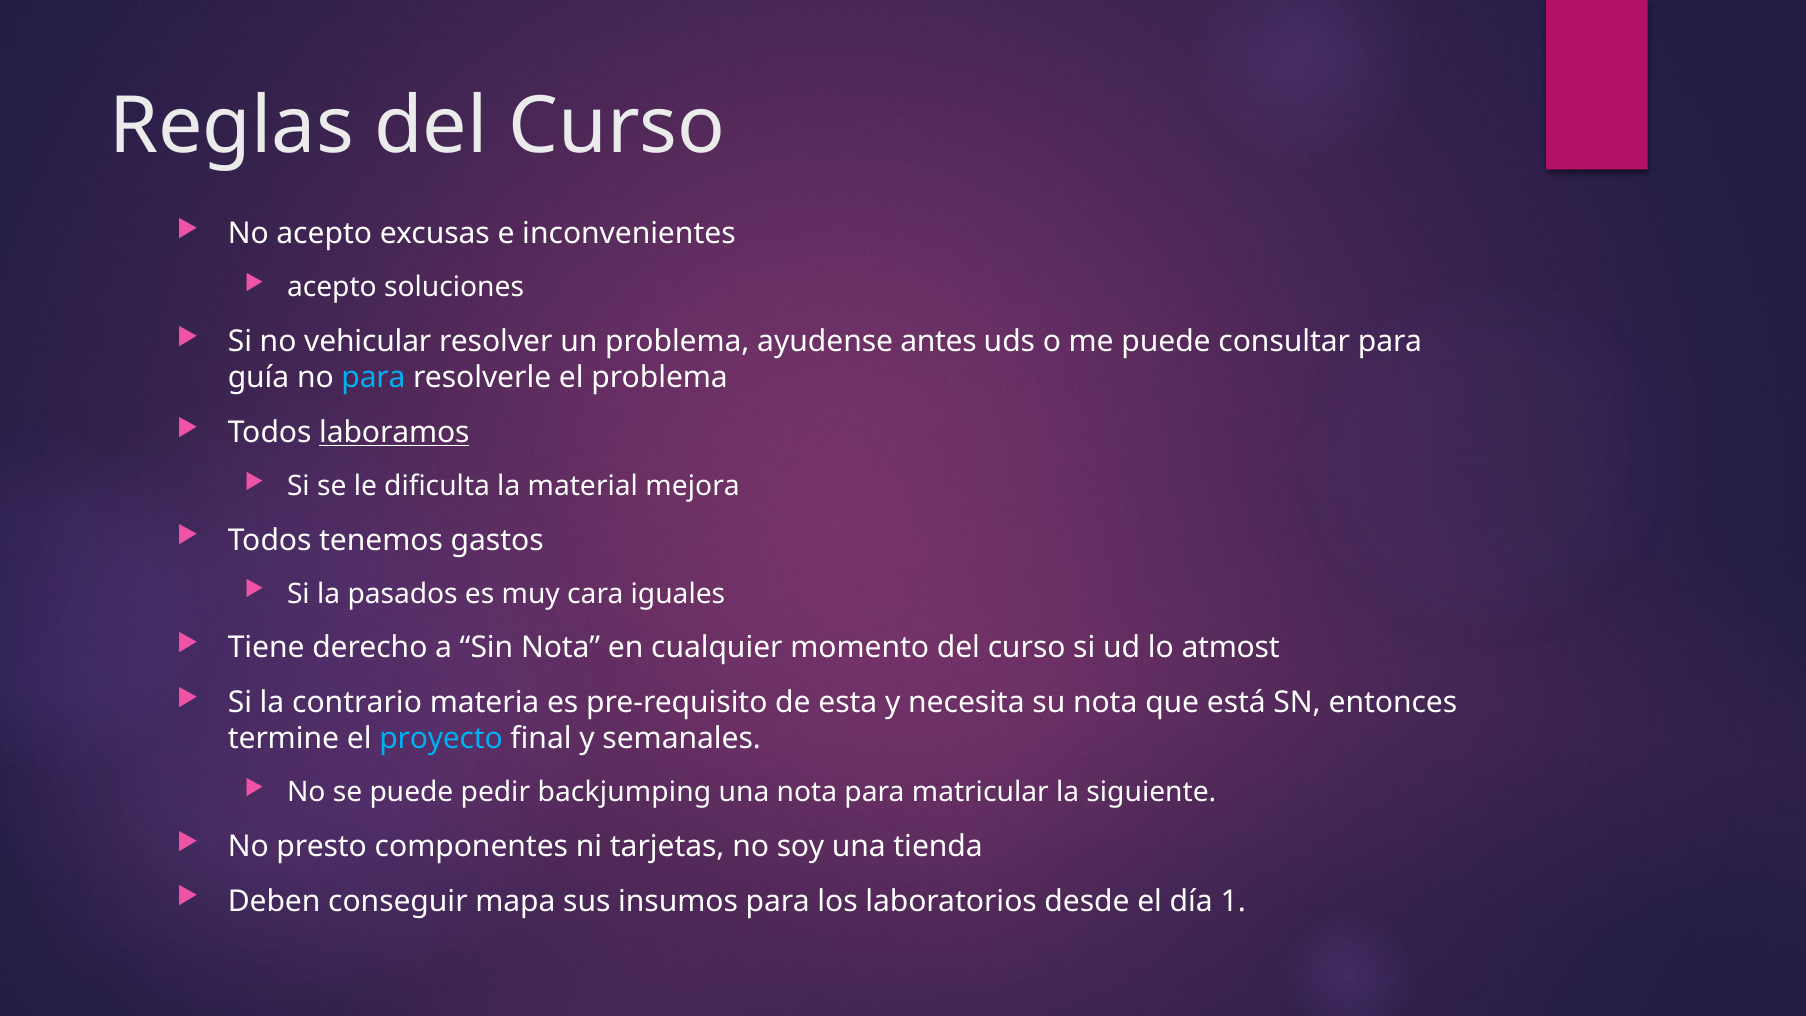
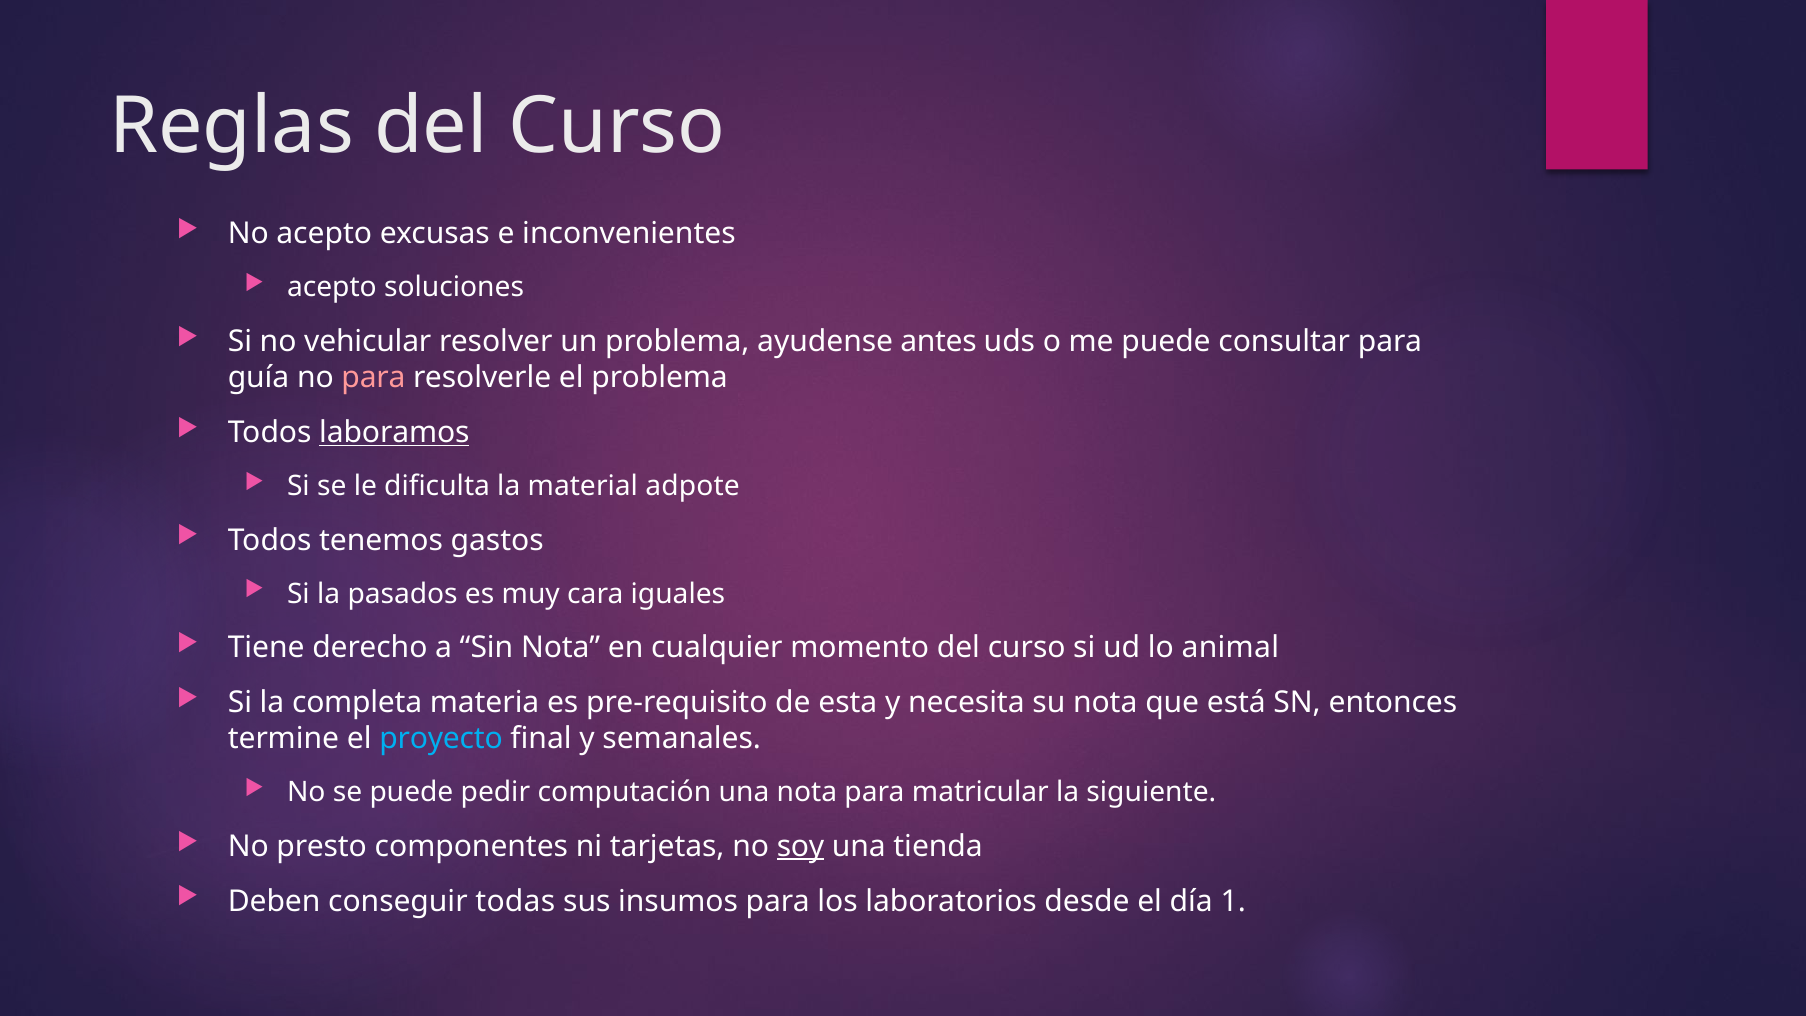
para at (374, 377) colour: light blue -> pink
mejora: mejora -> adpote
atmost: atmost -> animal
contrario: contrario -> completa
backjumping: backjumping -> computación
soy underline: none -> present
mapa: mapa -> todas
